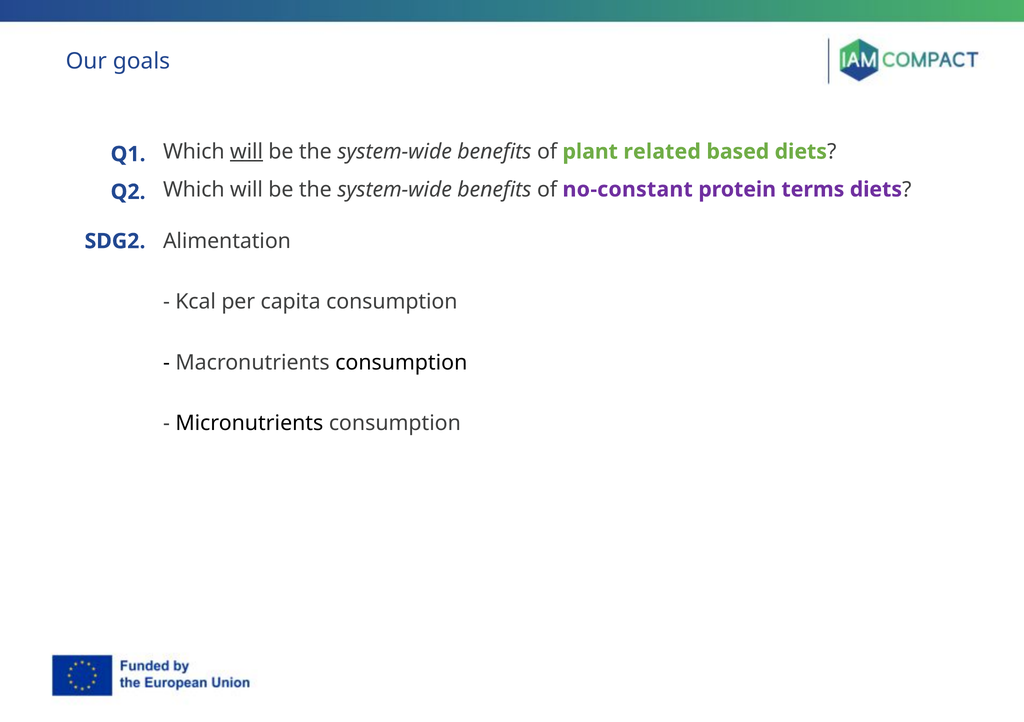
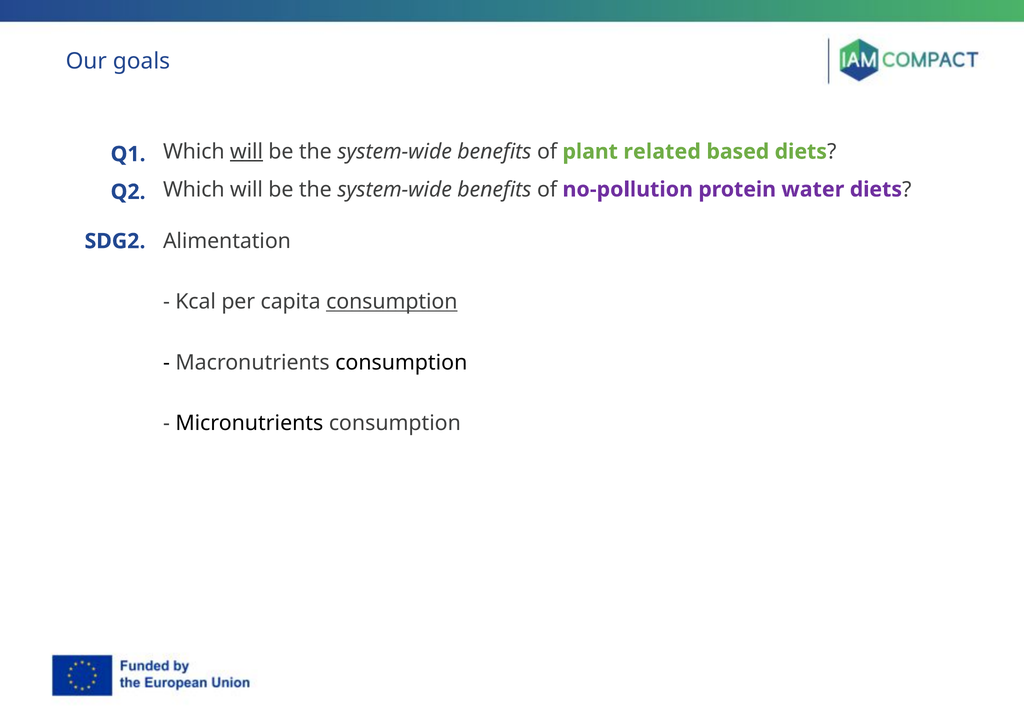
no-constant: no-constant -> no-pollution
terms: terms -> water
consumption at (392, 302) underline: none -> present
